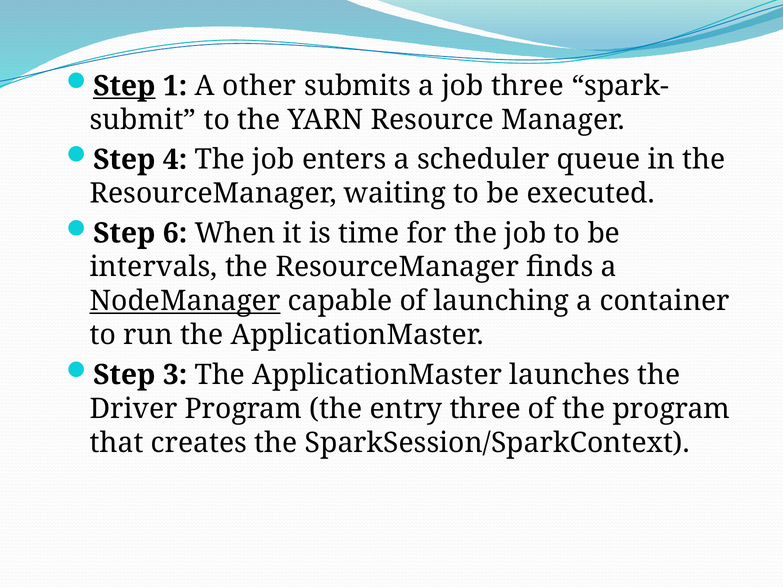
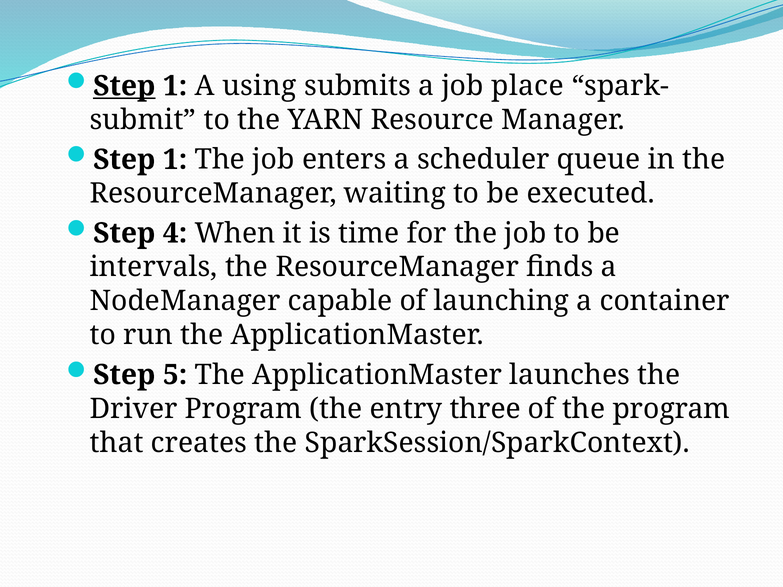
other: other -> using
job three: three -> place
4 at (175, 160): 4 -> 1
6: 6 -> 4
NodeManager underline: present -> none
3: 3 -> 5
